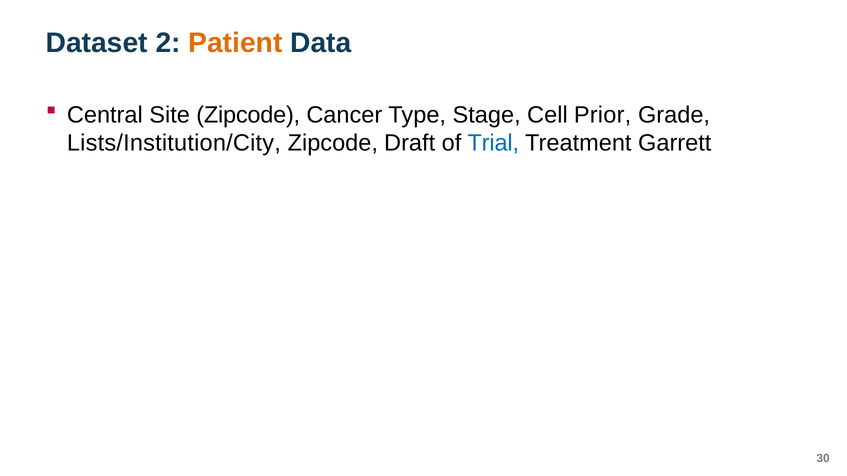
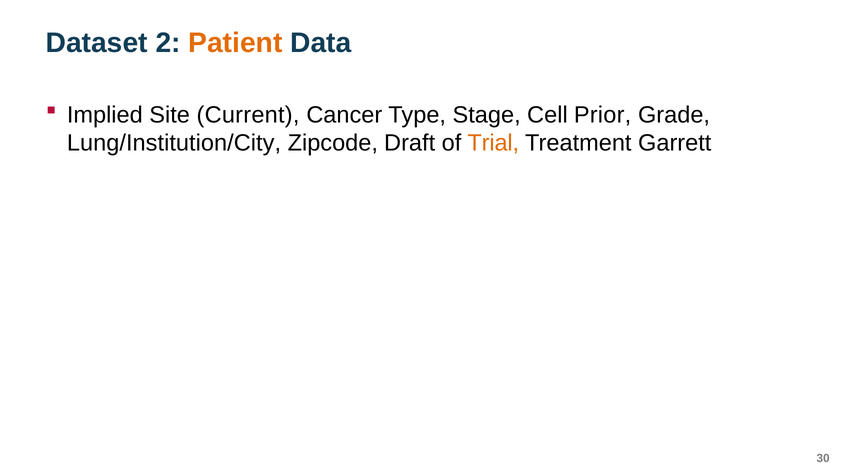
Central: Central -> Implied
Site Zipcode: Zipcode -> Current
Lists/Institution/City: Lists/Institution/City -> Lung/Institution/City
Trial colour: blue -> orange
